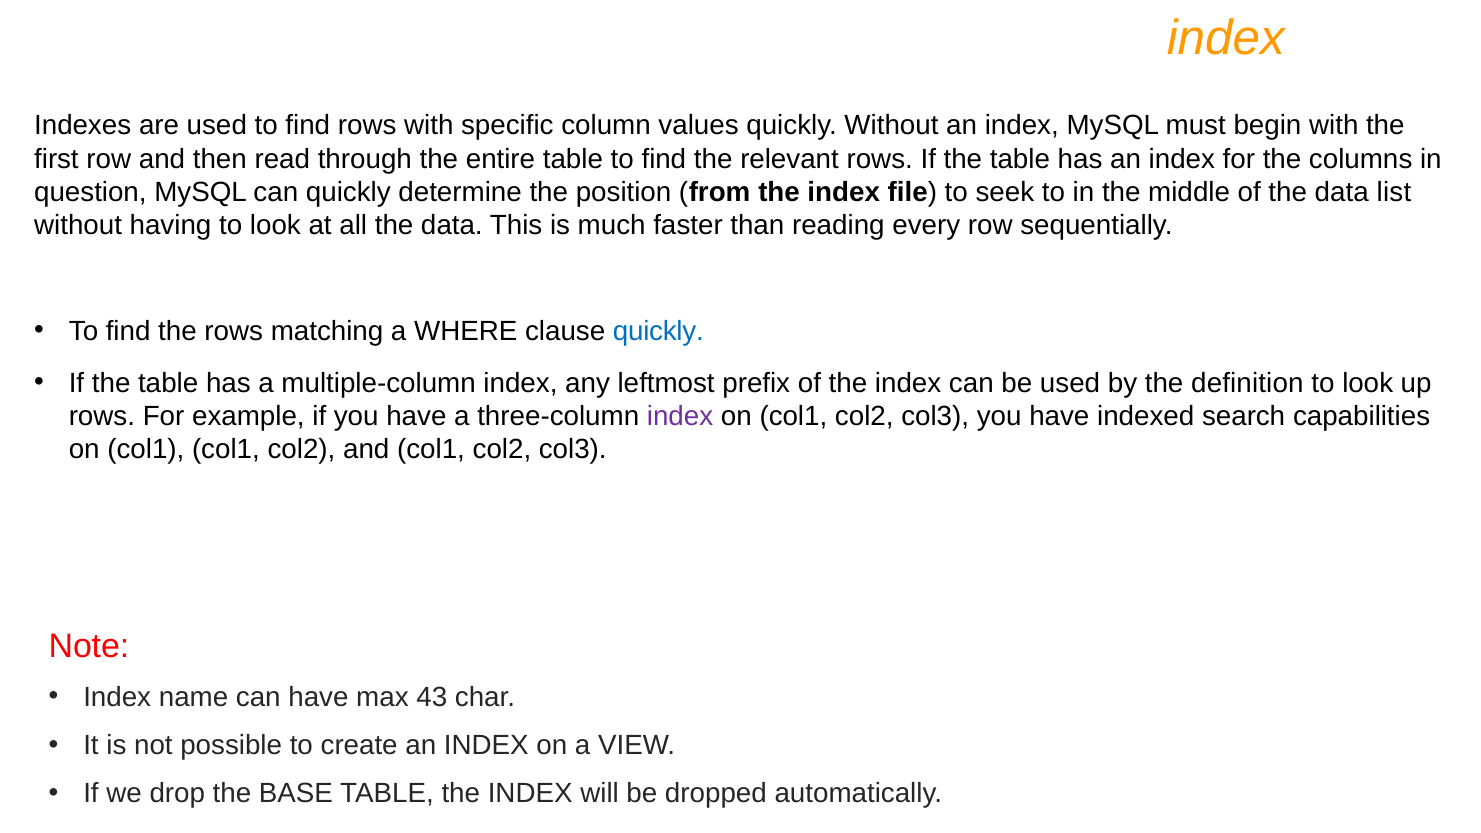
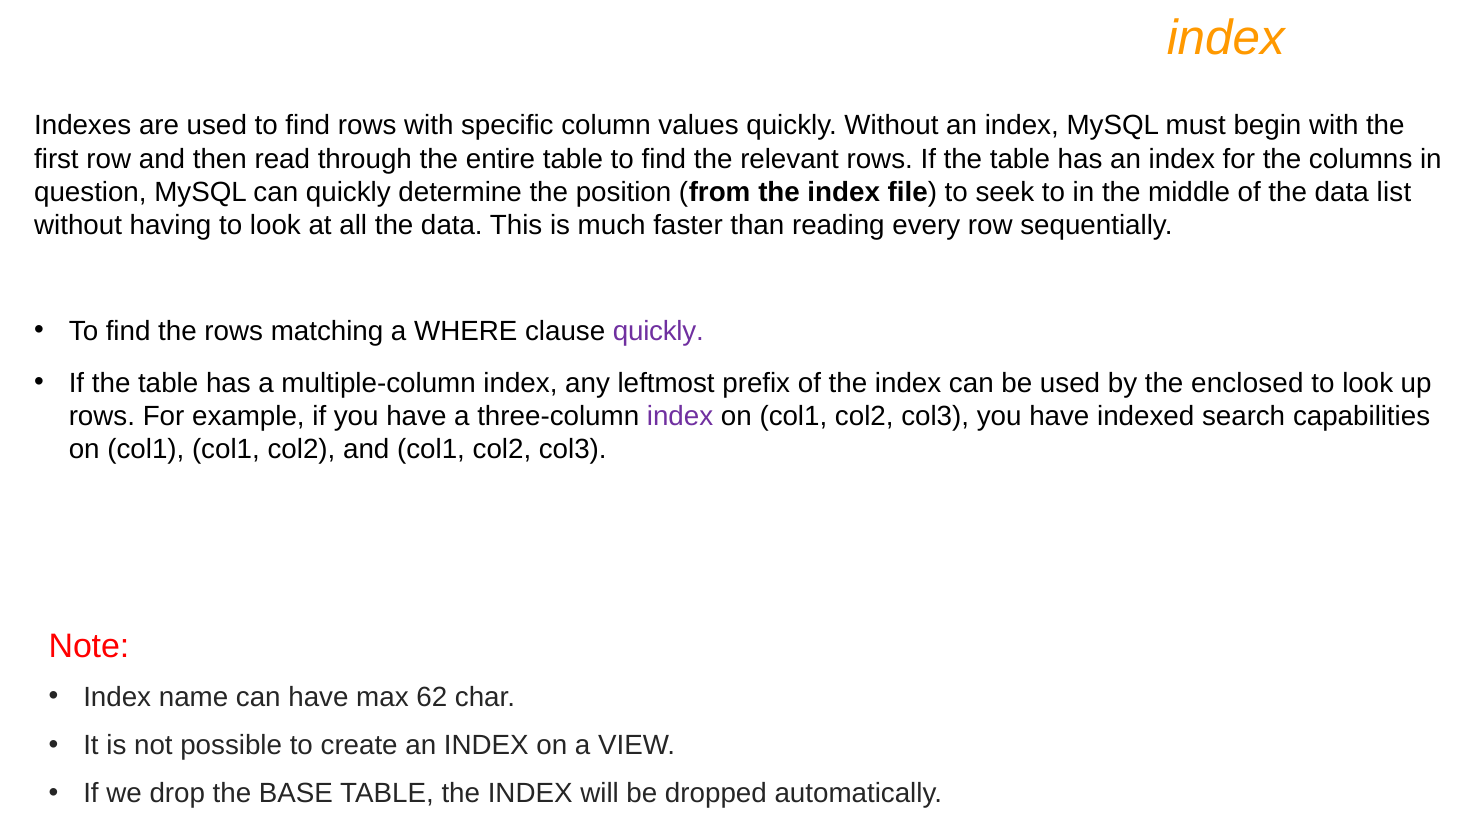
quickly at (658, 331) colour: blue -> purple
definition: definition -> enclosed
43: 43 -> 62
